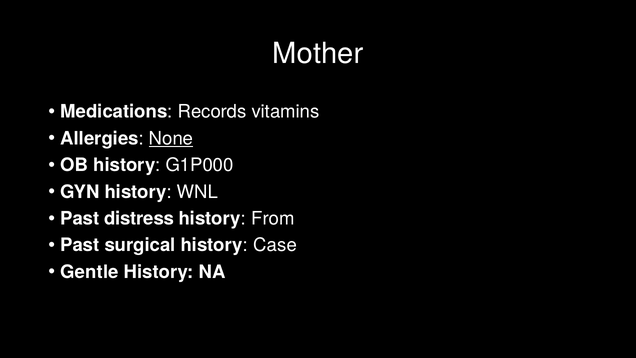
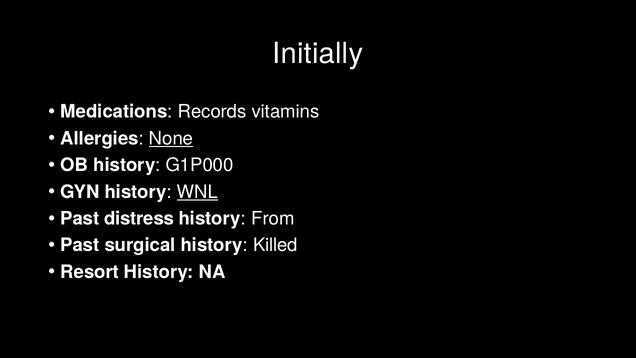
Mother: Mother -> Initially
WNL underline: none -> present
Case: Case -> Killed
Gentle: Gentle -> Resort
